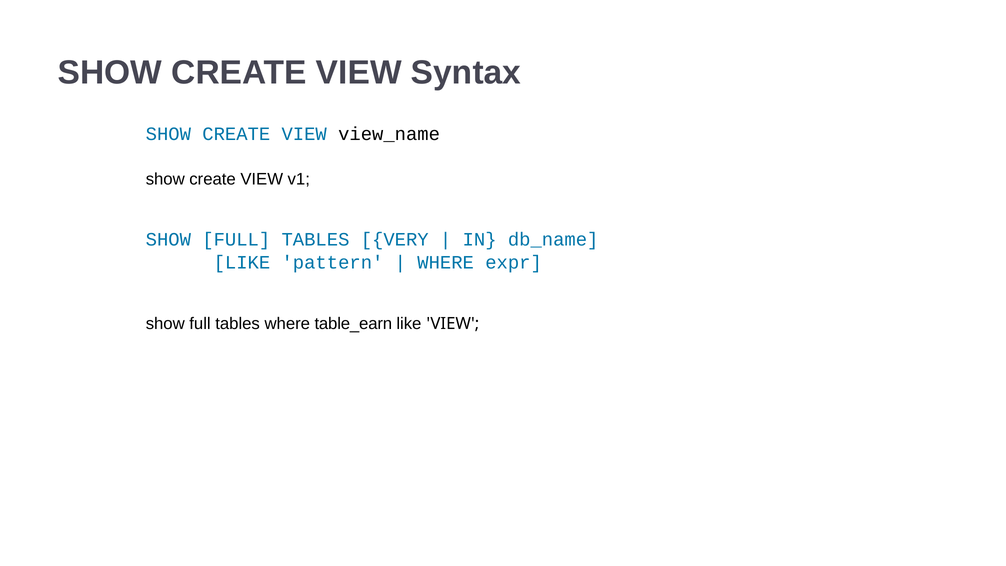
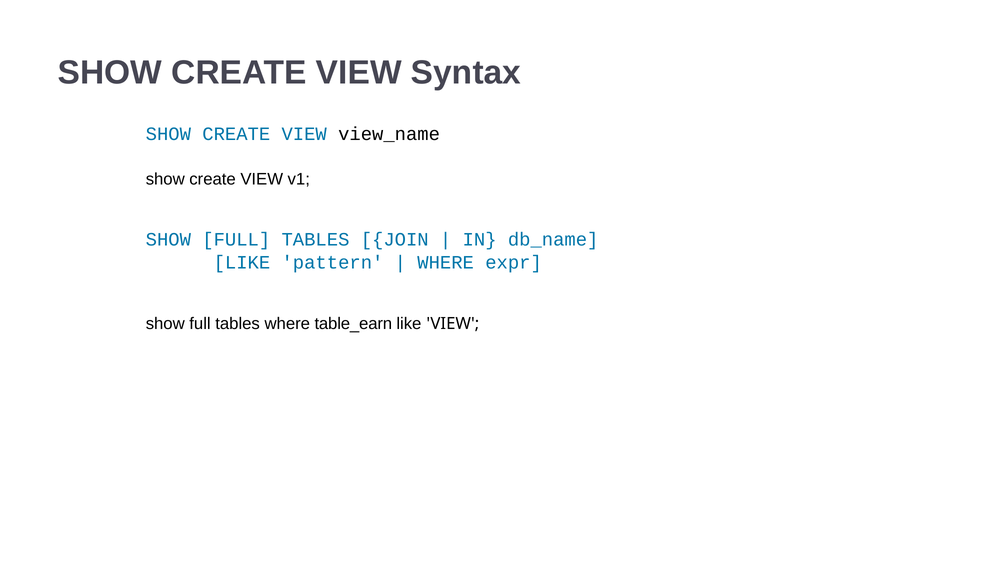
VERY: VERY -> JOIN
